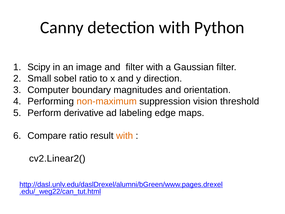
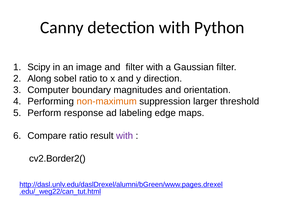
Small: Small -> Along
vision: vision -> larger
derivative: derivative -> response
with at (125, 136) colour: orange -> purple
cv2.Linear2(: cv2.Linear2( -> cv2.Border2(
